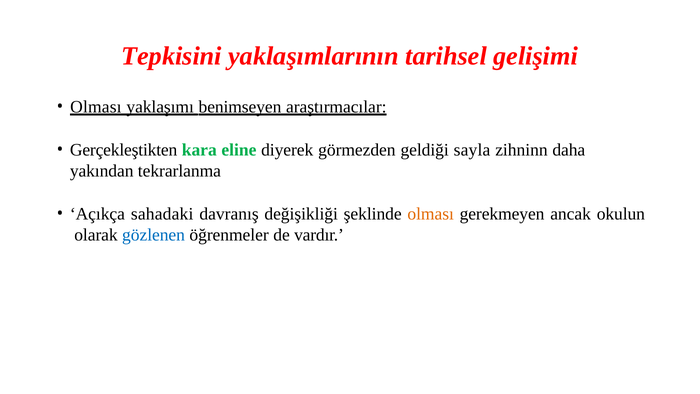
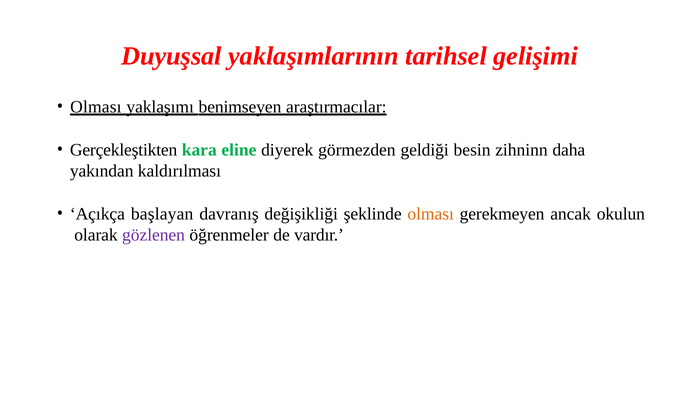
Tepkisini: Tepkisini -> Duyuşsal
sayla: sayla -> besin
tekrarlanma: tekrarlanma -> kaldırılması
sahadaki: sahadaki -> başlayan
gözlenen colour: blue -> purple
